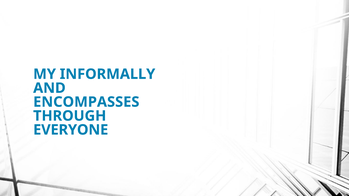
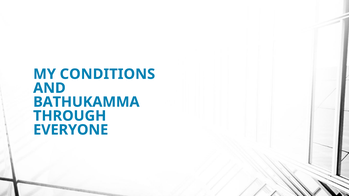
INFORMALLY: INFORMALLY -> CONDITIONS
ENCOMPASSES: ENCOMPASSES -> BATHUKAMMA
